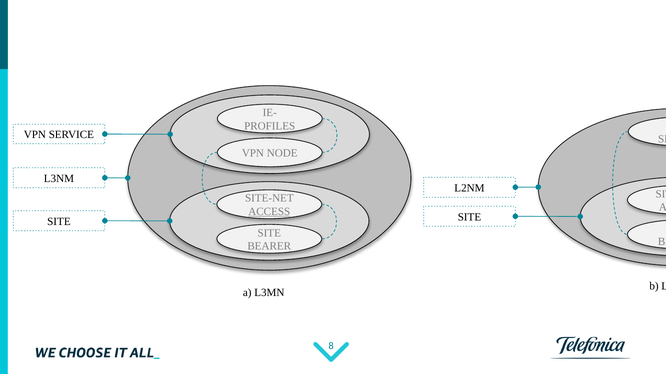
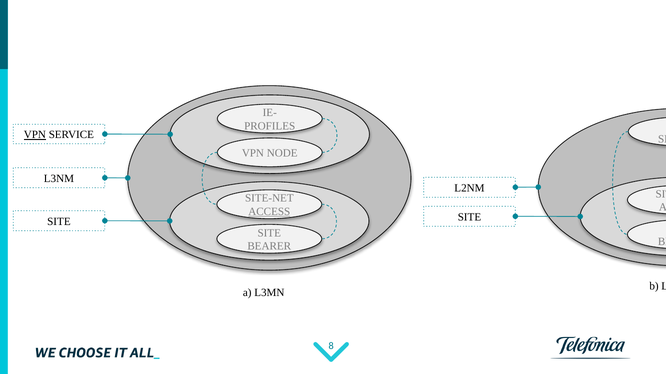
VPN at (35, 135) underline: none -> present
